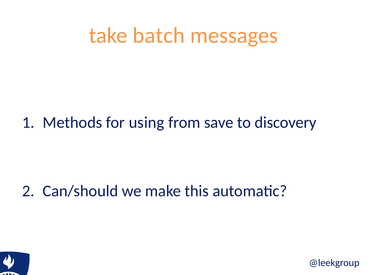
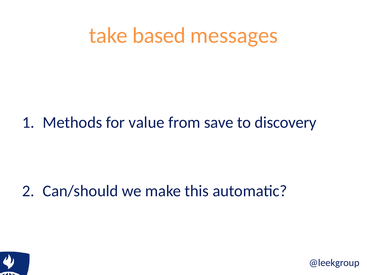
batch: batch -> based
using: using -> value
